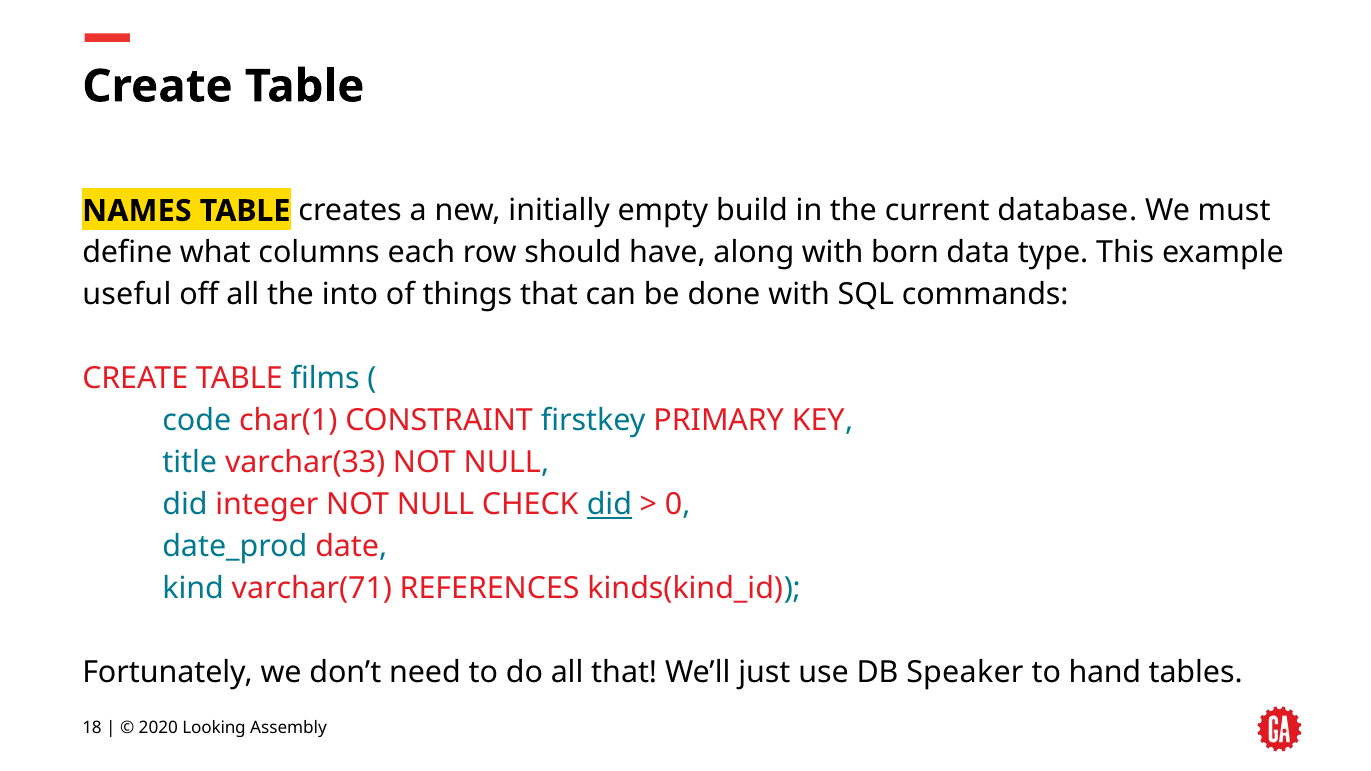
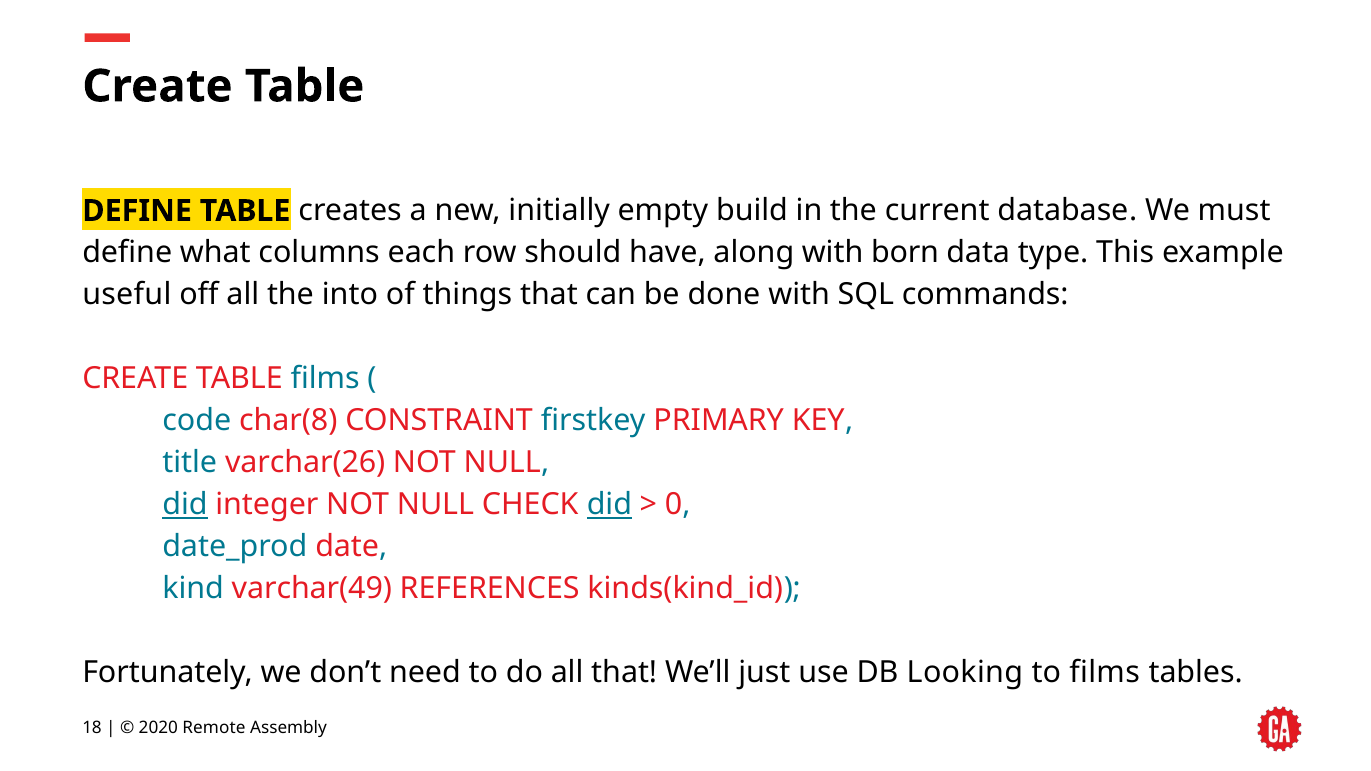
NAMES at (137, 211): NAMES -> DEFINE
char(1: char(1 -> char(8
varchar(33: varchar(33 -> varchar(26
did at (185, 505) underline: none -> present
varchar(71: varchar(71 -> varchar(49
Speaker: Speaker -> Looking
to hand: hand -> films
Looking: Looking -> Remote
